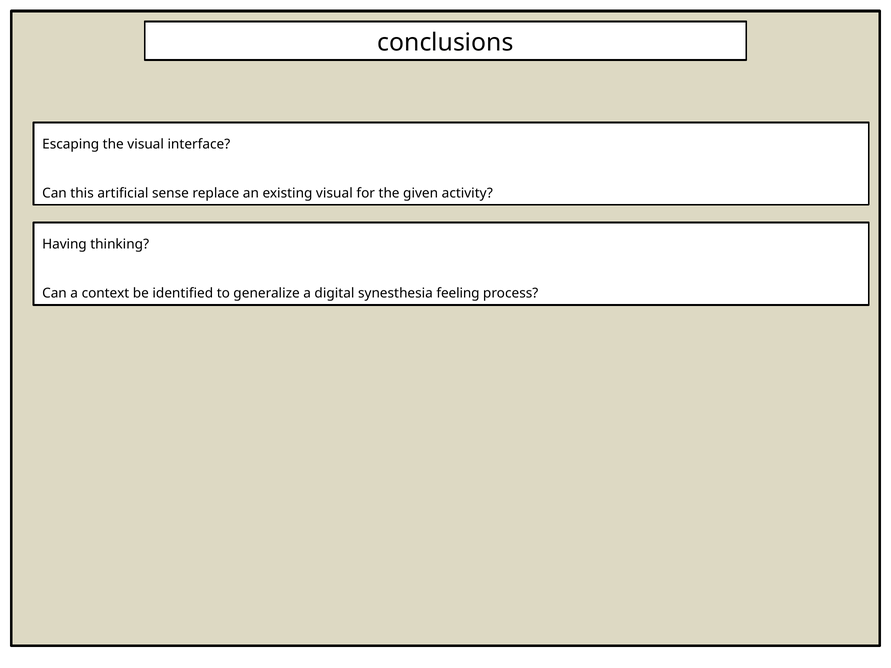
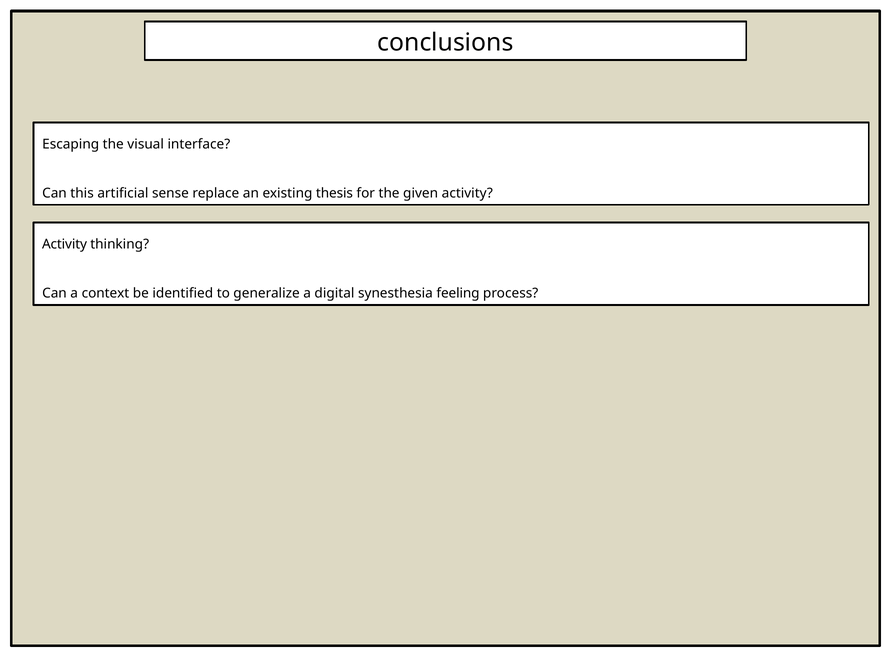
existing visual: visual -> thesis
Having at (64, 244): Having -> Activity
